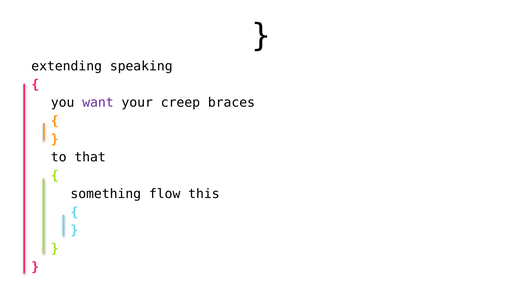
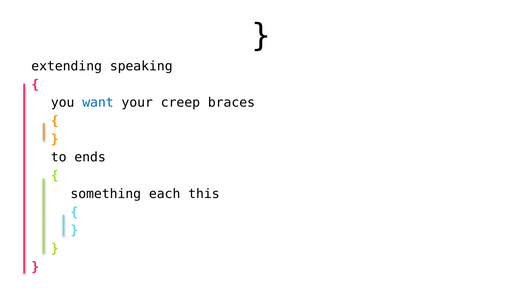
want colour: purple -> blue
that: that -> ends
flow: flow -> each
